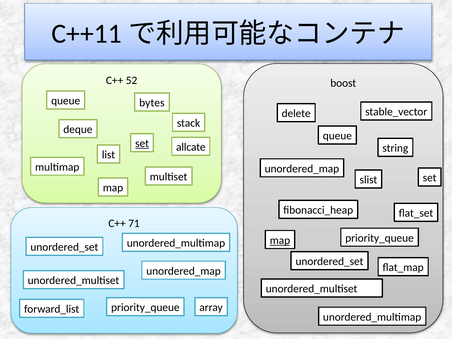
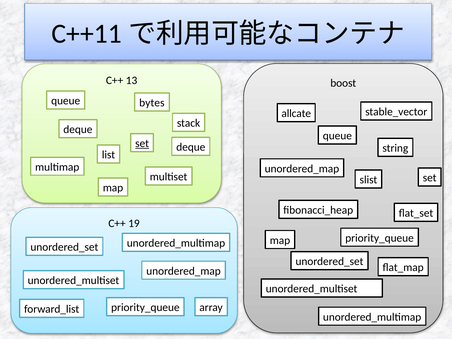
52: 52 -> 13
delete: delete -> allcate
allcate at (191, 147): allcate -> deque
71: 71 -> 19
map at (280, 240) underline: present -> none
